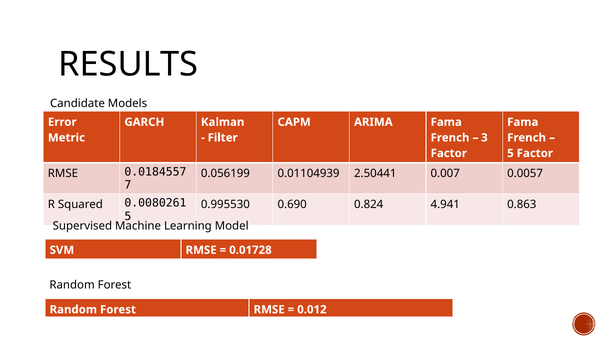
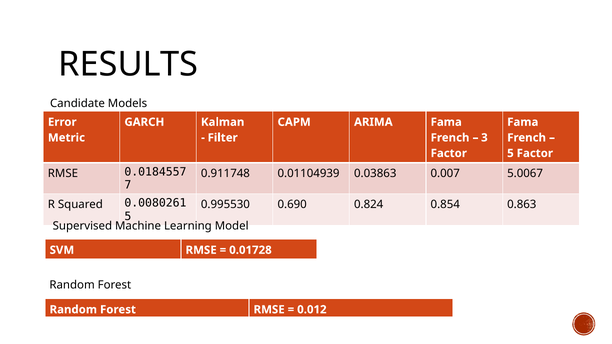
0.056199: 0.056199 -> 0.911748
2.50441: 2.50441 -> 0.03863
0.0057: 0.0057 -> 5.0067
4.941: 4.941 -> 0.854
